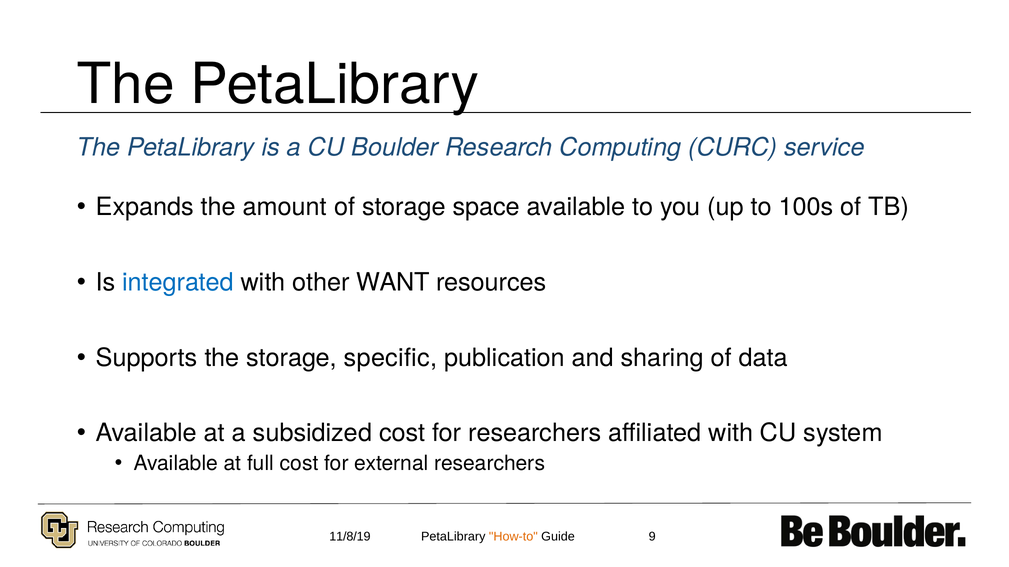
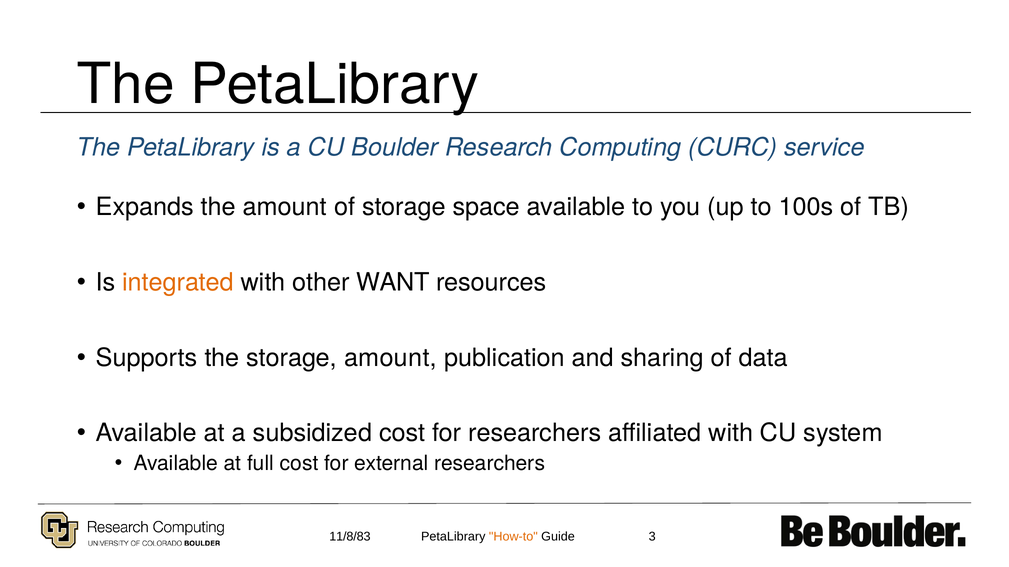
integrated colour: blue -> orange
storage specific: specific -> amount
11/8/19: 11/8/19 -> 11/8/83
9: 9 -> 3
